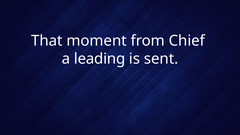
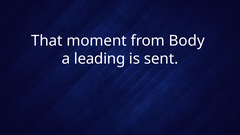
Chief: Chief -> Body
